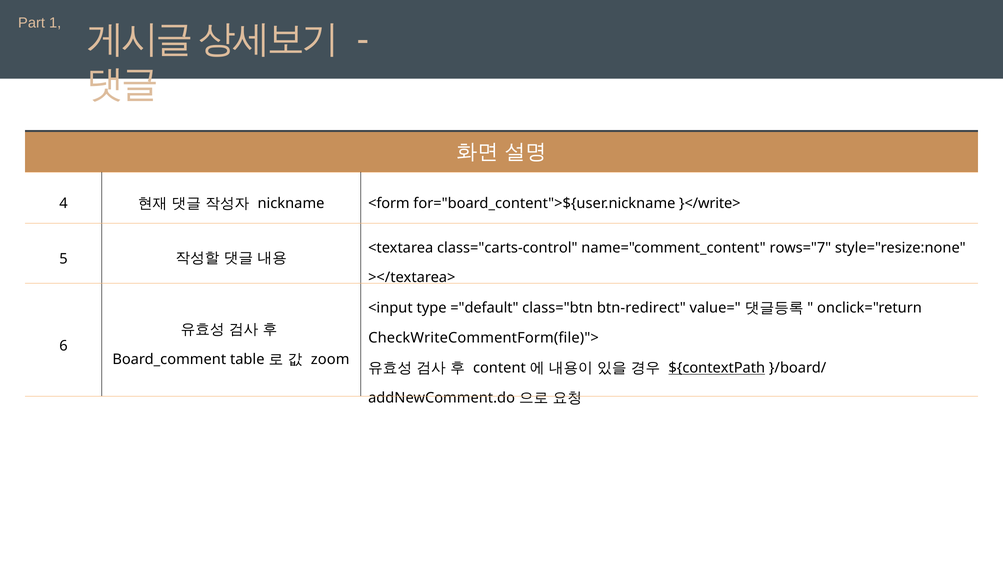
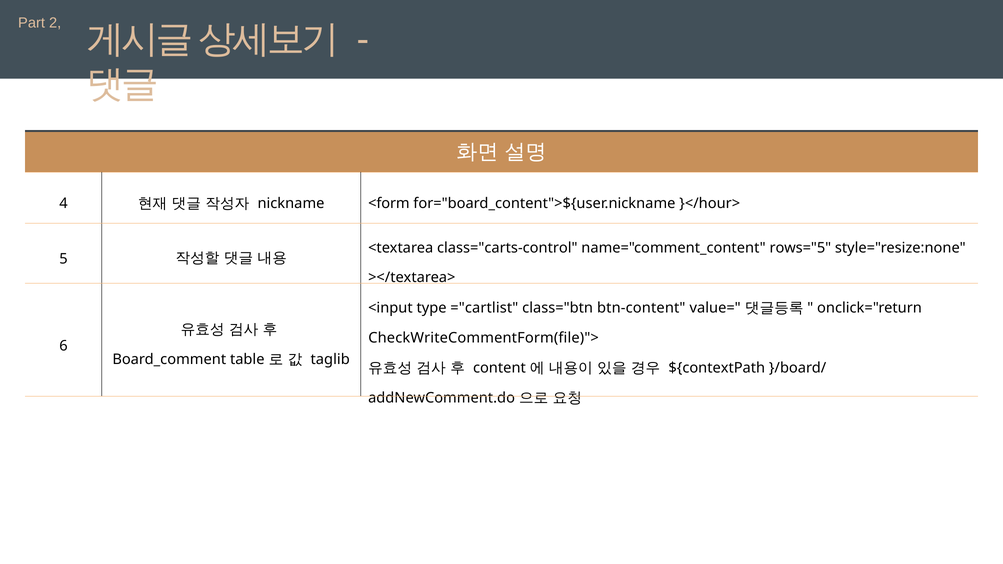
1: 1 -> 2
}</write>: }</write> -> }</hour>
rows="7: rows="7 -> rows="5
="default: ="default -> ="cartlist
btn-redirect: btn-redirect -> btn-content
zoom: zoom -> taglib
${contextPath underline: present -> none
